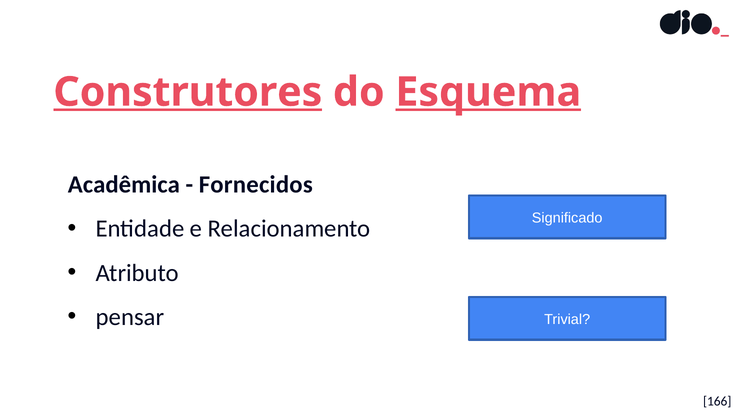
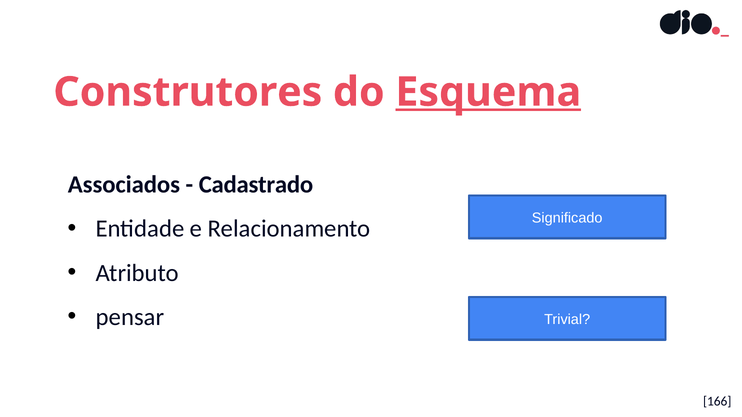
Construtores underline: present -> none
Acadêmica: Acadêmica -> Associados
Fornecidos: Fornecidos -> Cadastrado
